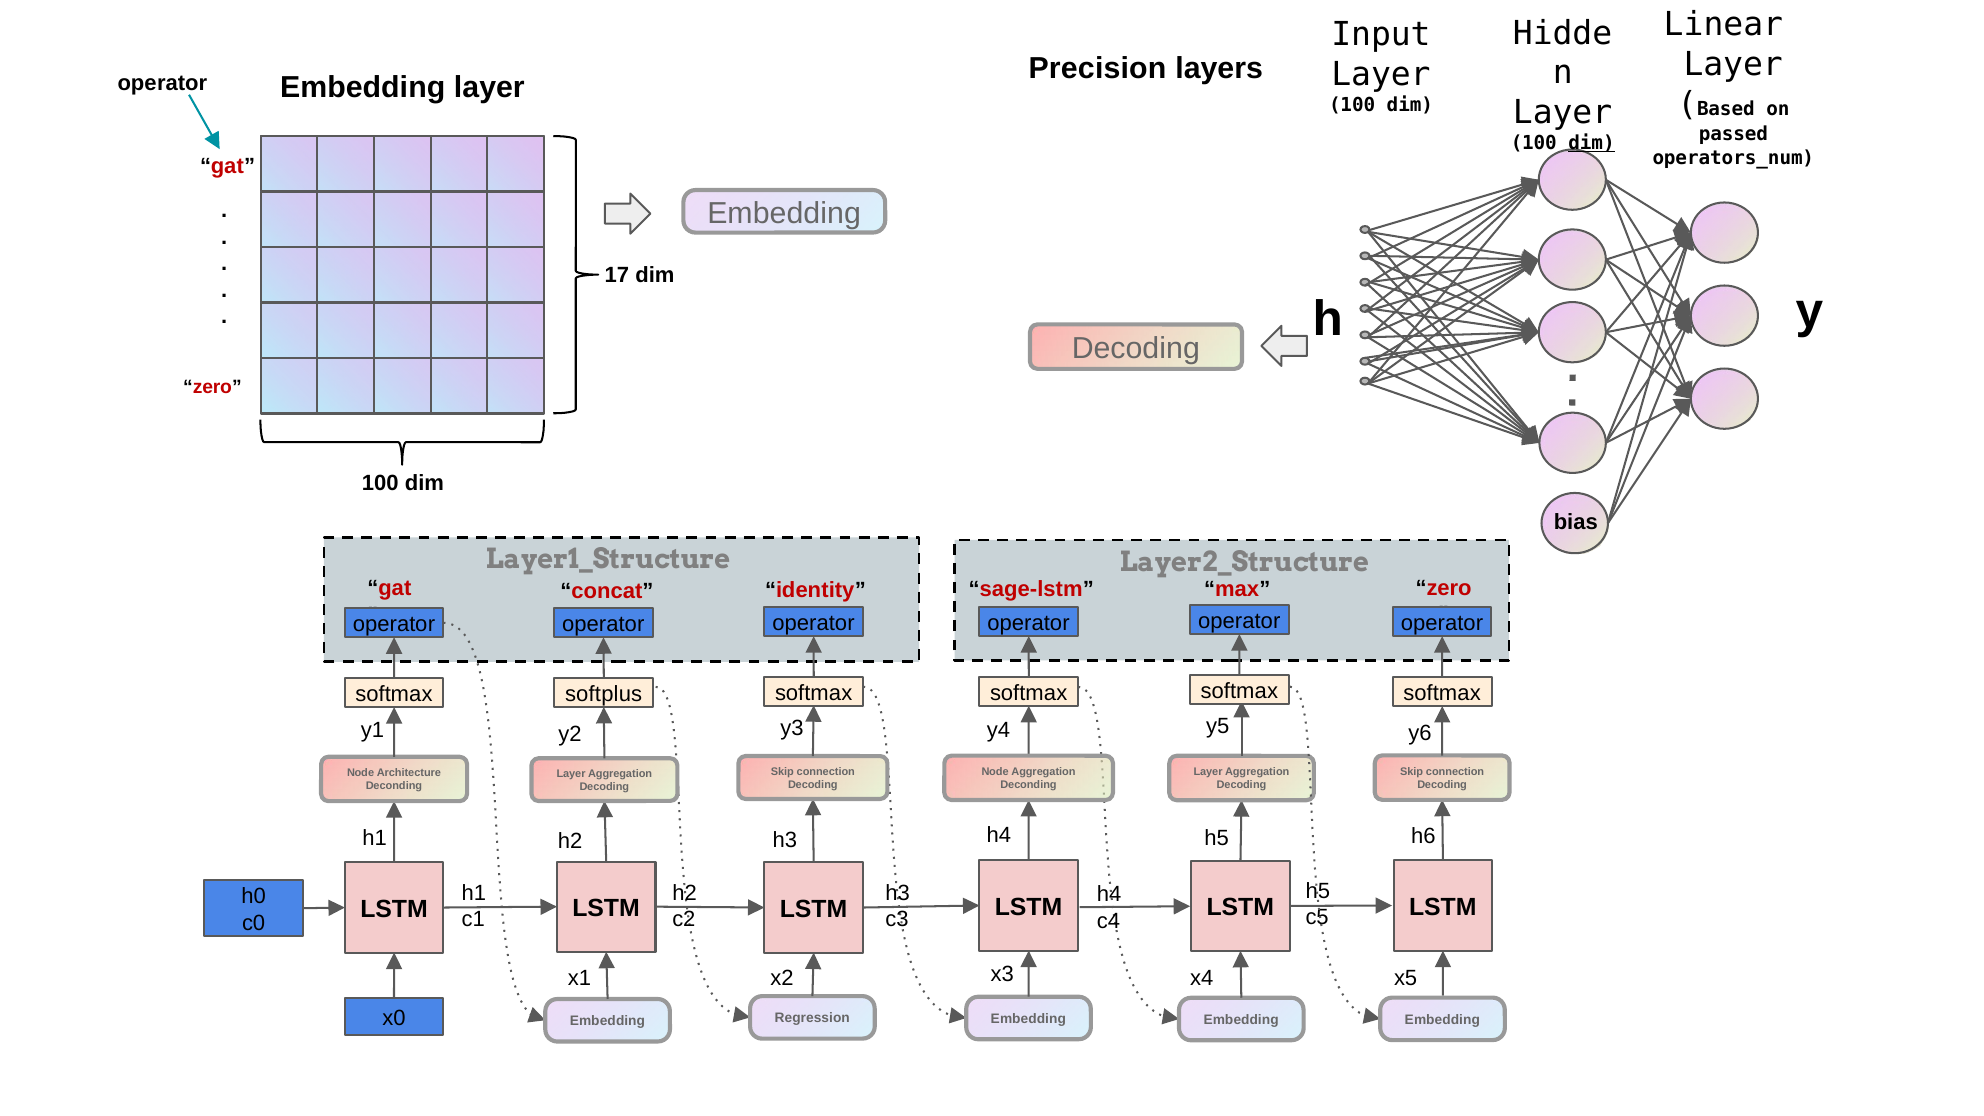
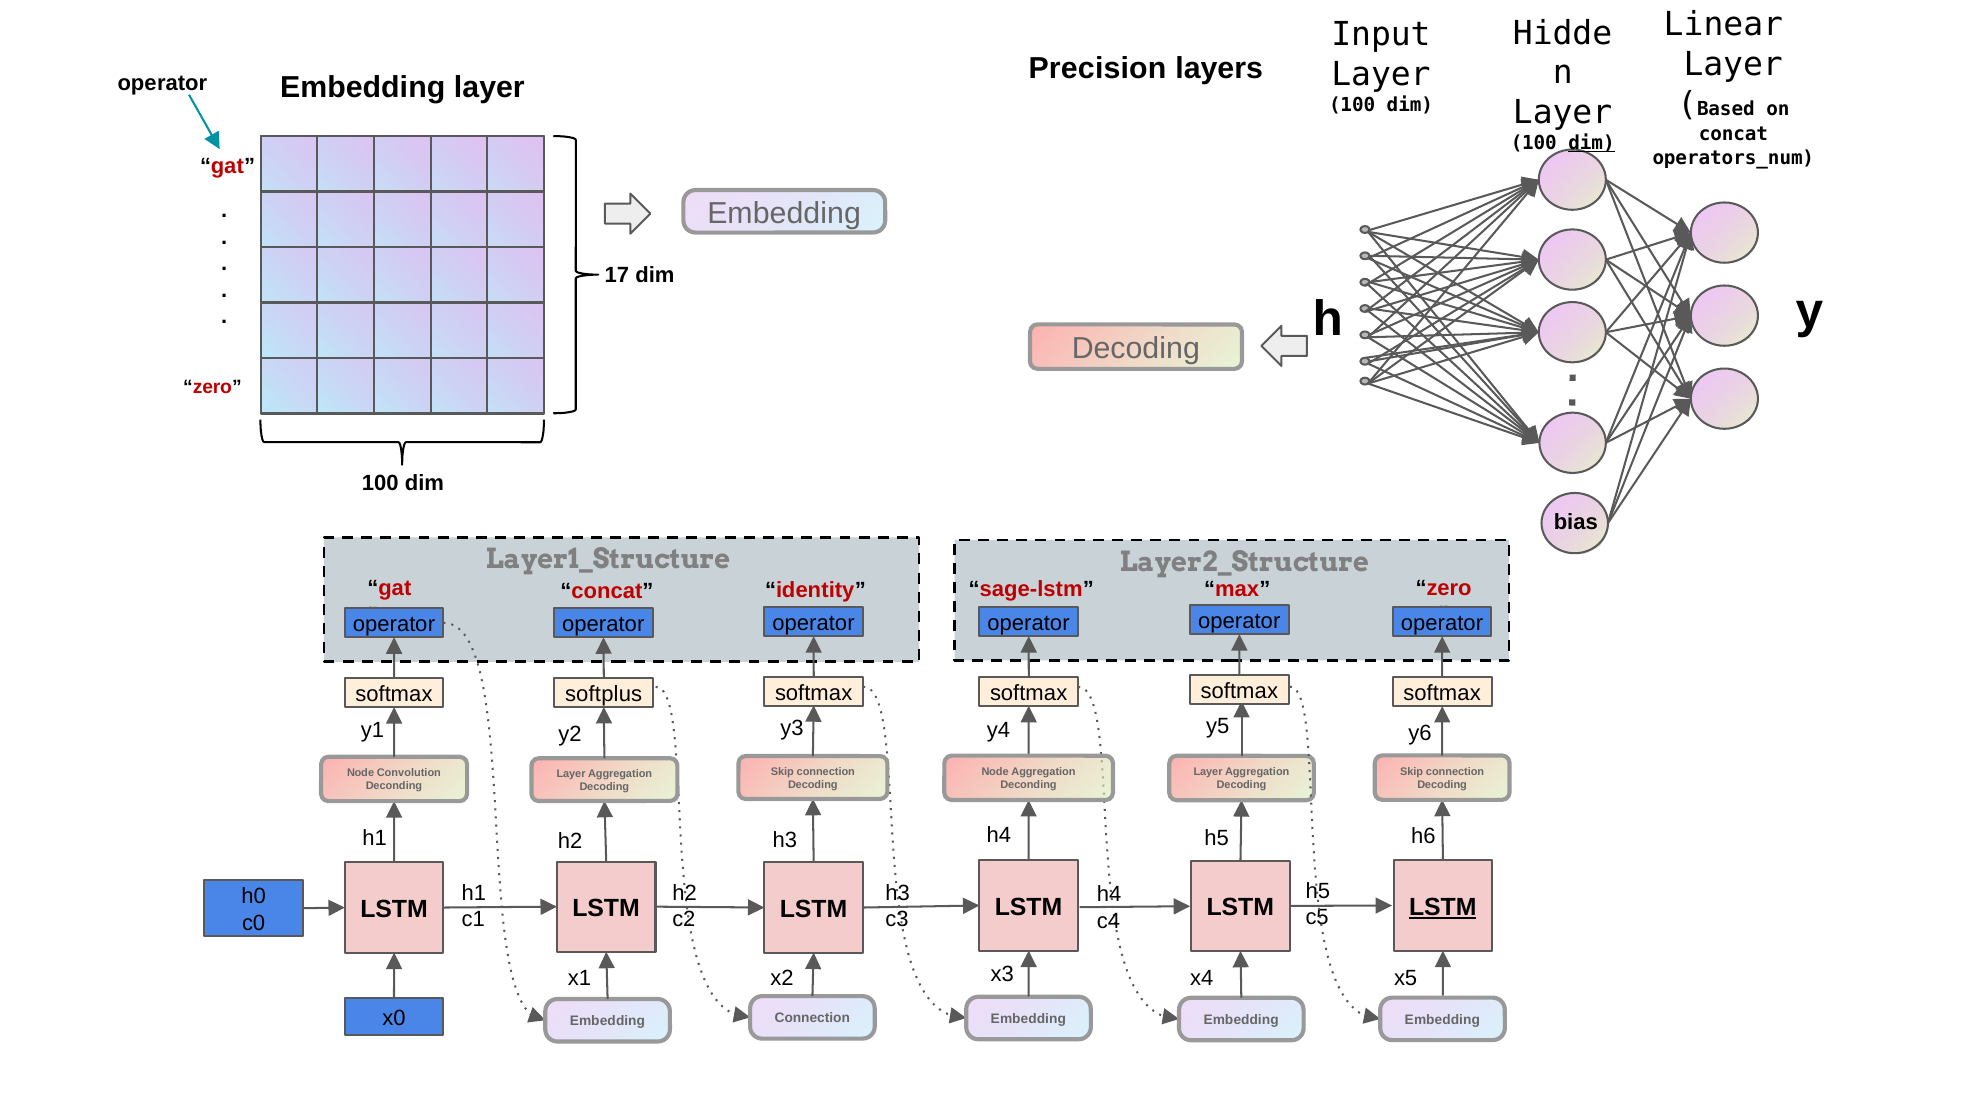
passed at (1733, 135): passed -> concat
Architecture: Architecture -> Convolution
LSTM at (1443, 907) underline: none -> present
Regression at (812, 1018): Regression -> Connection
